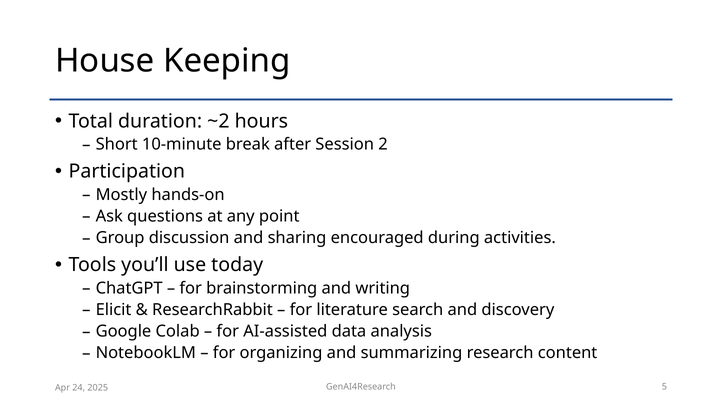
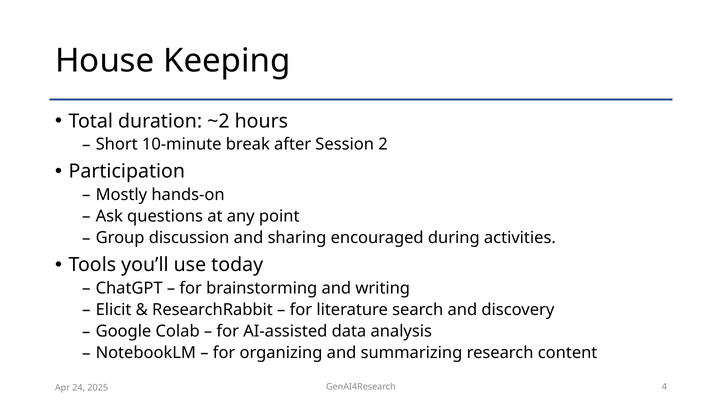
5: 5 -> 4
